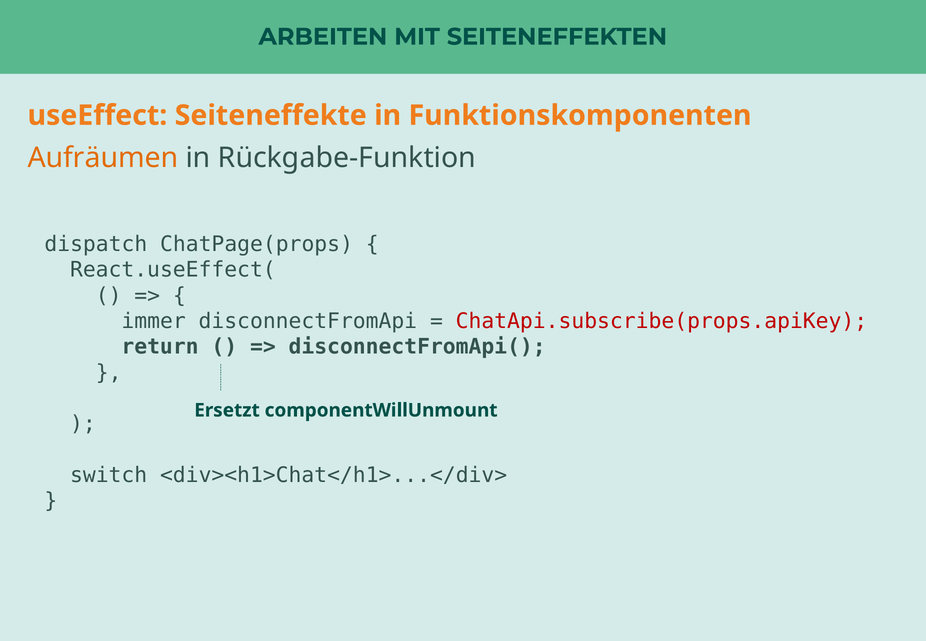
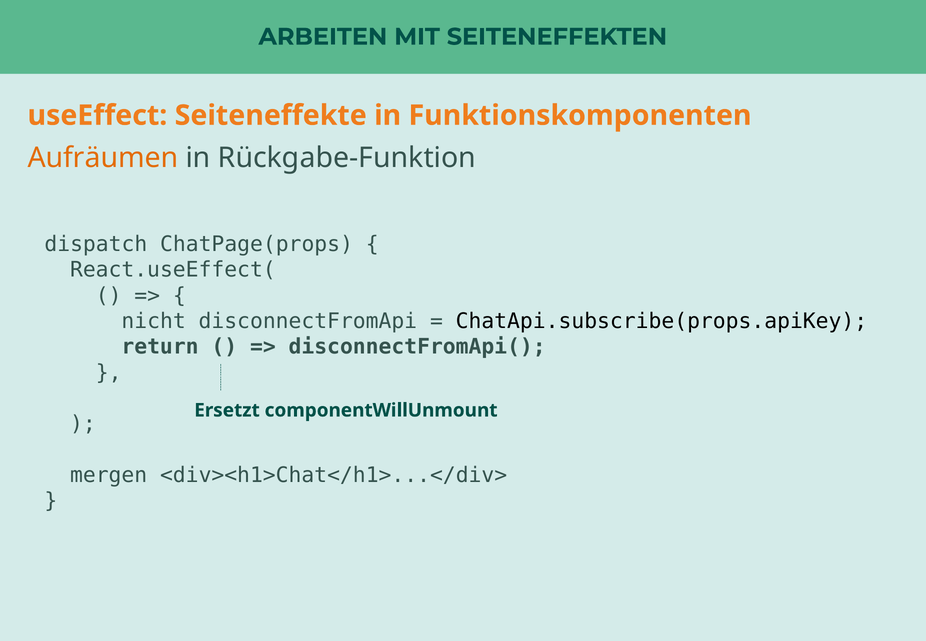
immer: immer -> nicht
ChatApi.subscribe(props.apiKey colour: red -> black
switch: switch -> mergen
